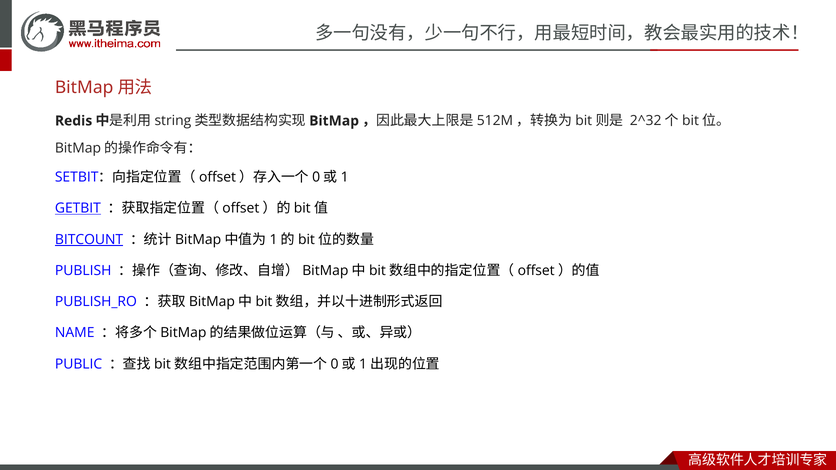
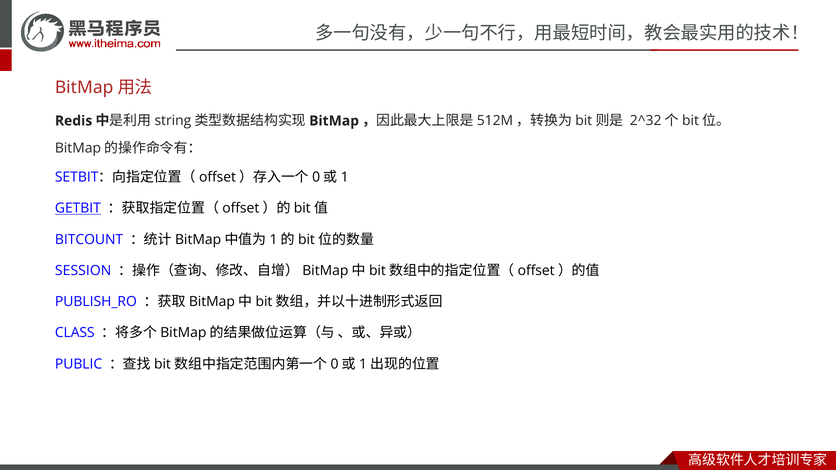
BITCOUNT underline: present -> none
PUBLISH: PUBLISH -> SESSION
NAME: NAME -> CLASS
